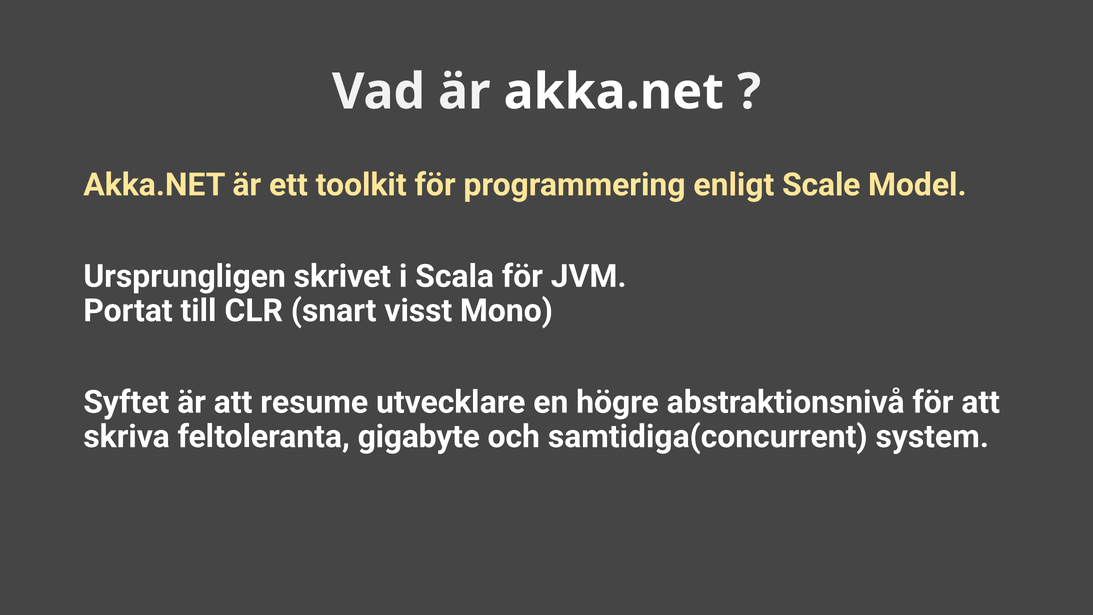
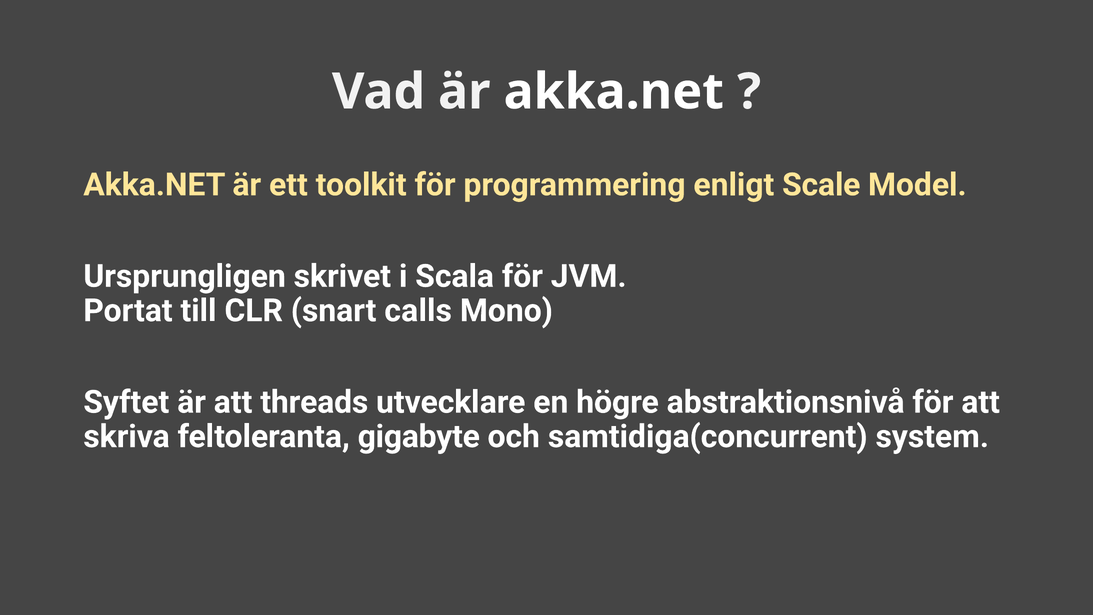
visst: visst -> calls
resume: resume -> threads
